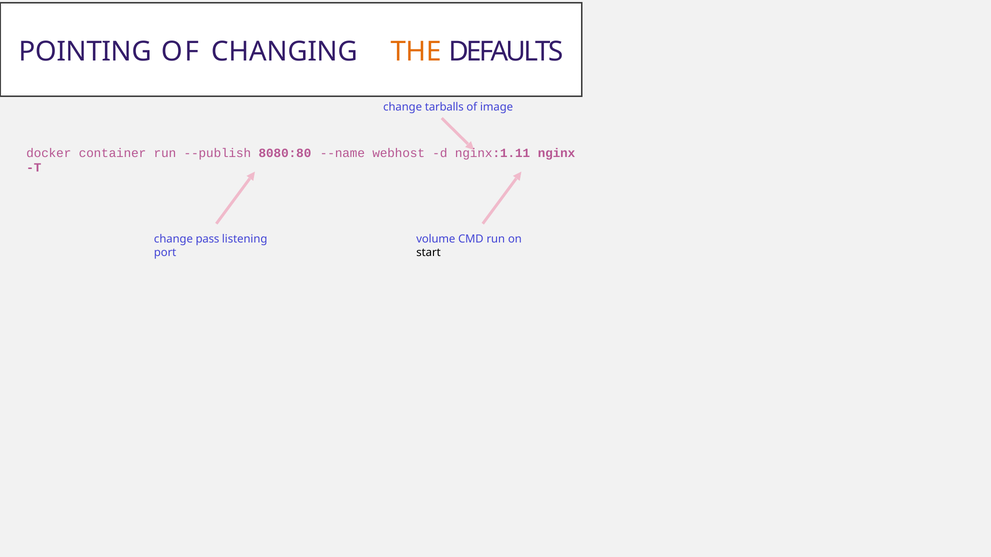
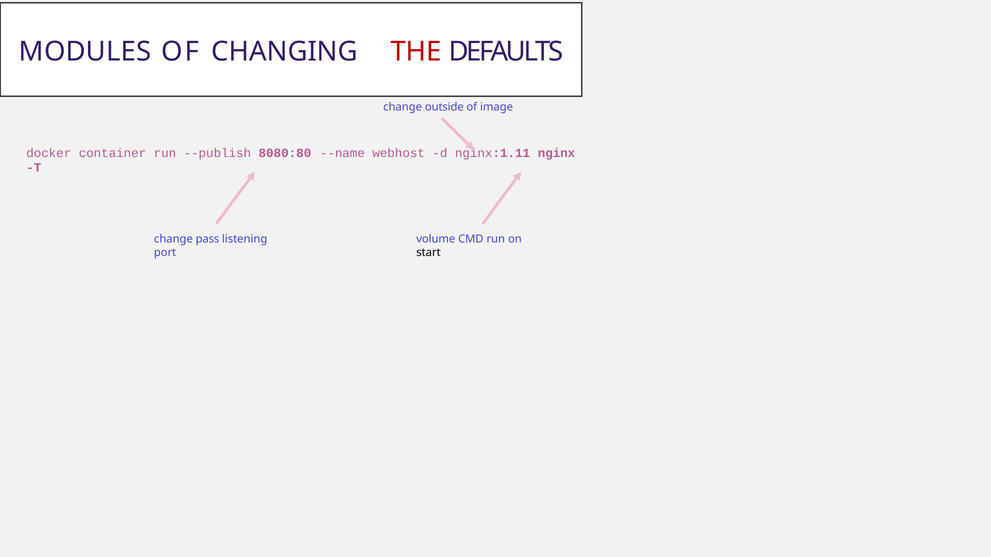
POINTING: POINTING -> MODULES
THE colour: orange -> red
tarballs: tarballs -> outside
